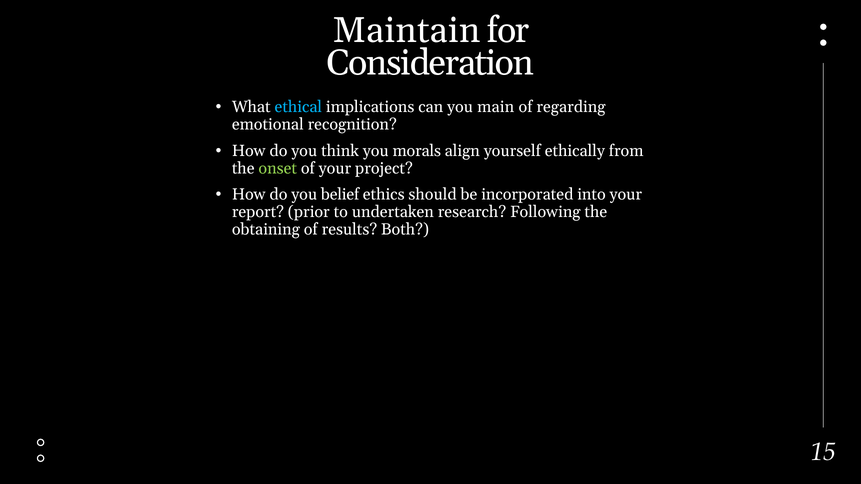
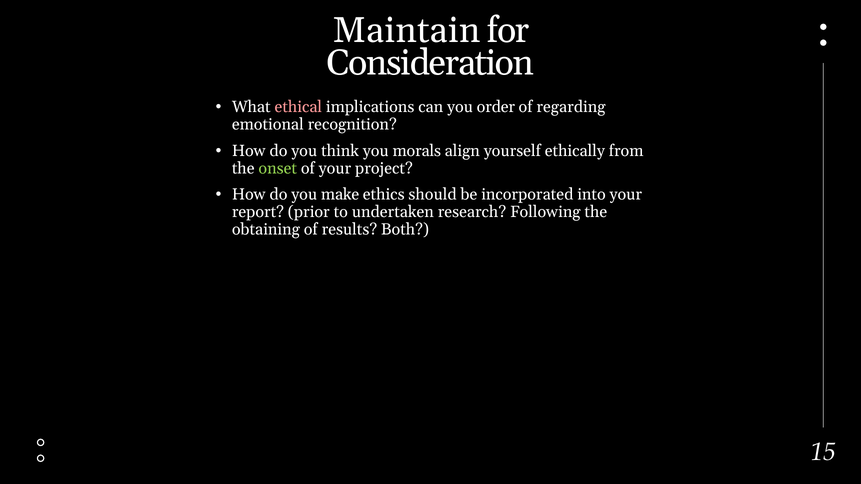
ethical colour: light blue -> pink
main: main -> order
belief: belief -> make
